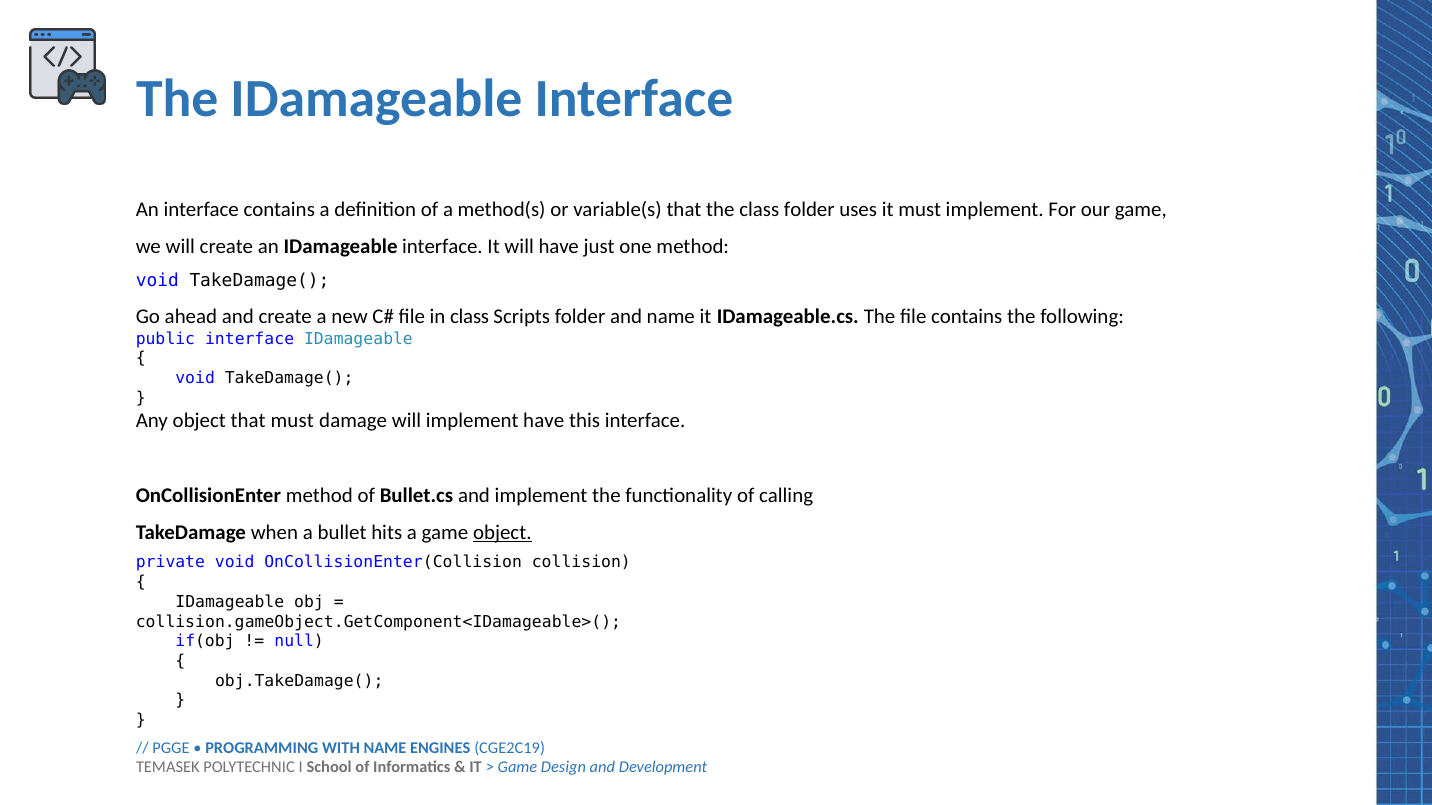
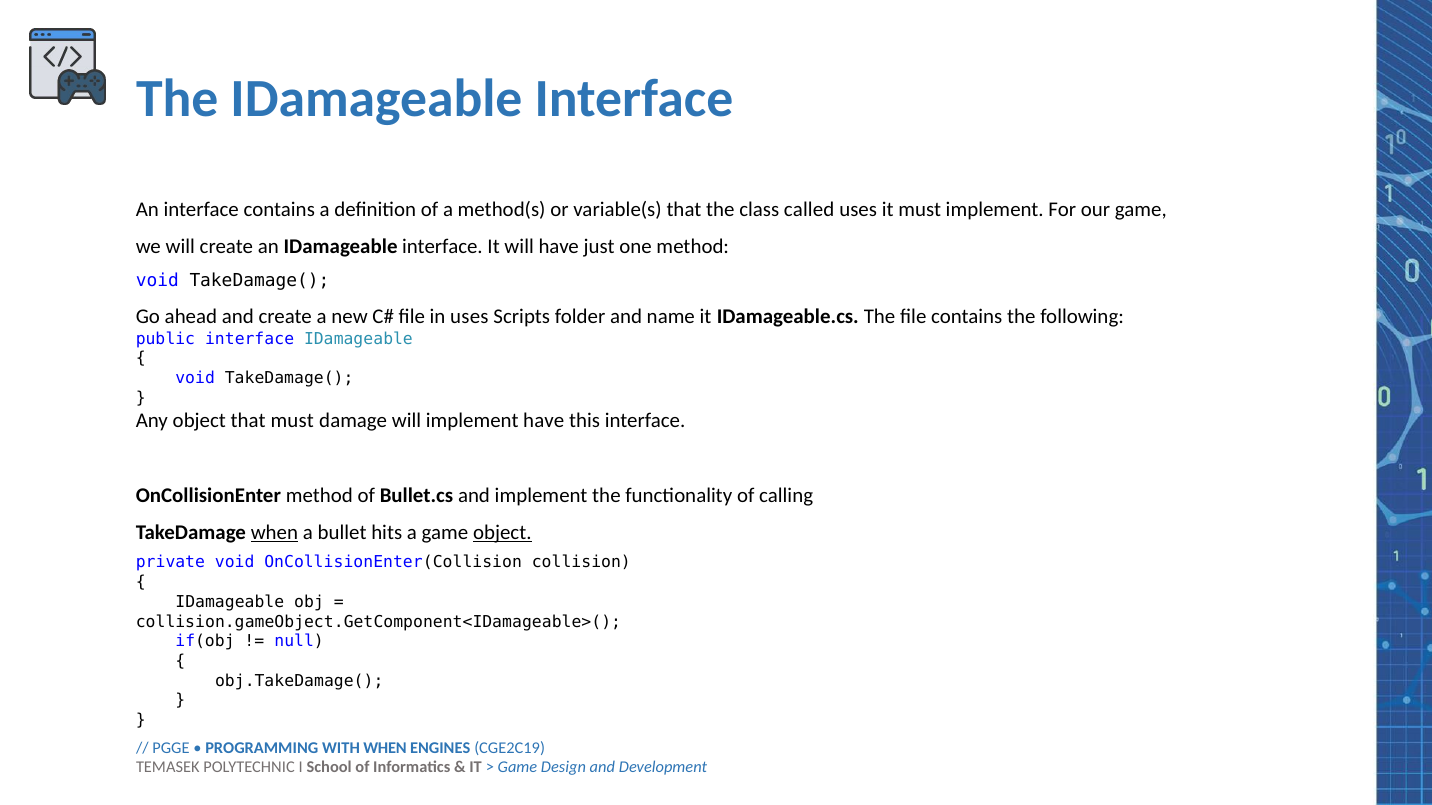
class folder: folder -> called
in class: class -> uses
when at (274, 533) underline: none -> present
NAME at (385, 748): NAME -> WHEN
